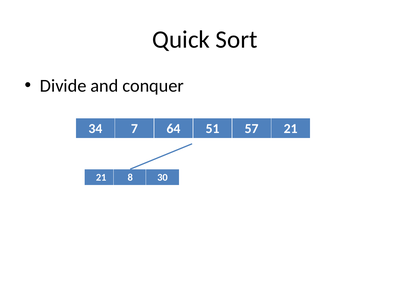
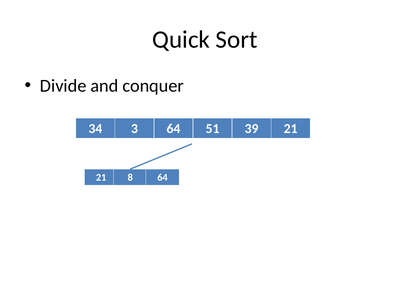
7: 7 -> 3
57: 57 -> 39
8 30: 30 -> 64
